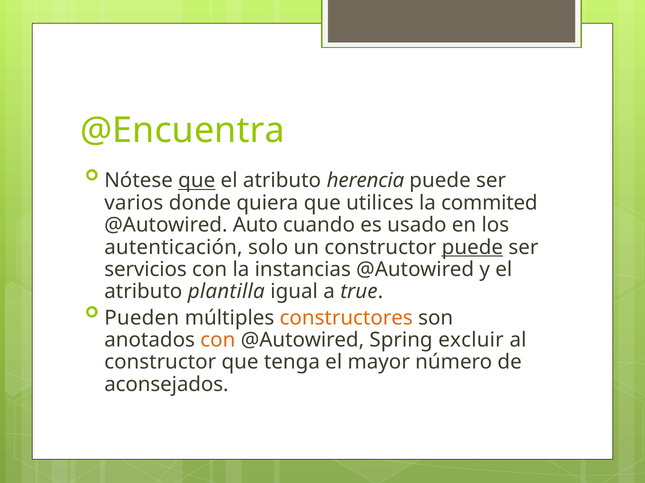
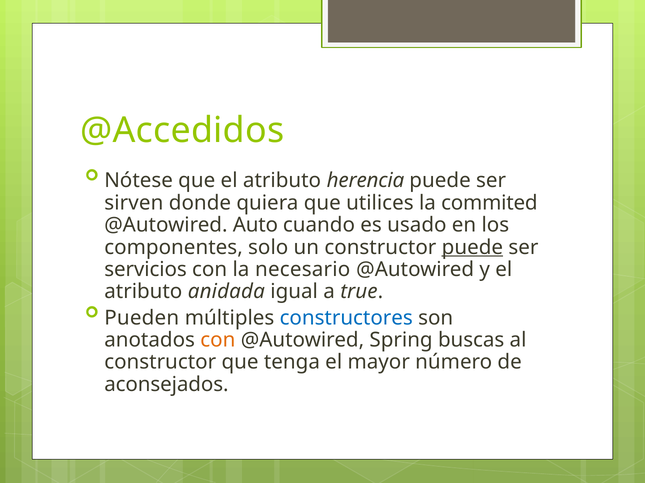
@Encuentra: @Encuentra -> @Accedidos
que at (197, 181) underline: present -> none
varios: varios -> sirven
autenticación: autenticación -> componentes
instancias: instancias -> necesario
plantilla: plantilla -> anidada
constructores colour: orange -> blue
excluir: excluir -> buscas
